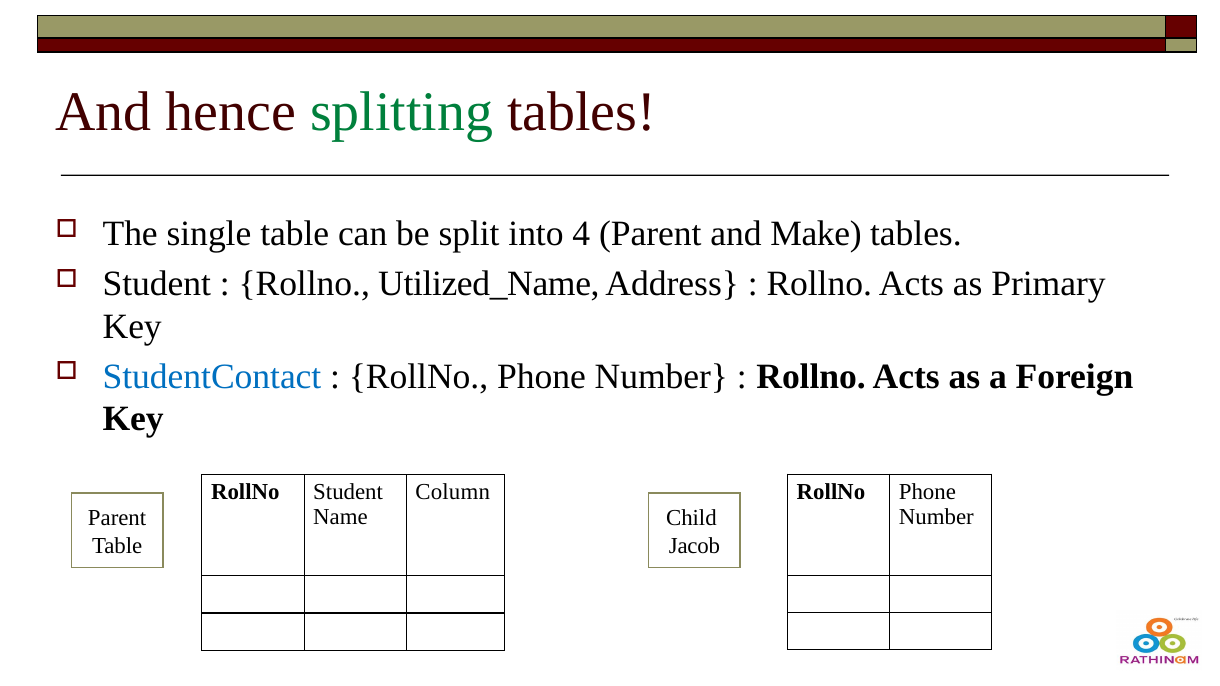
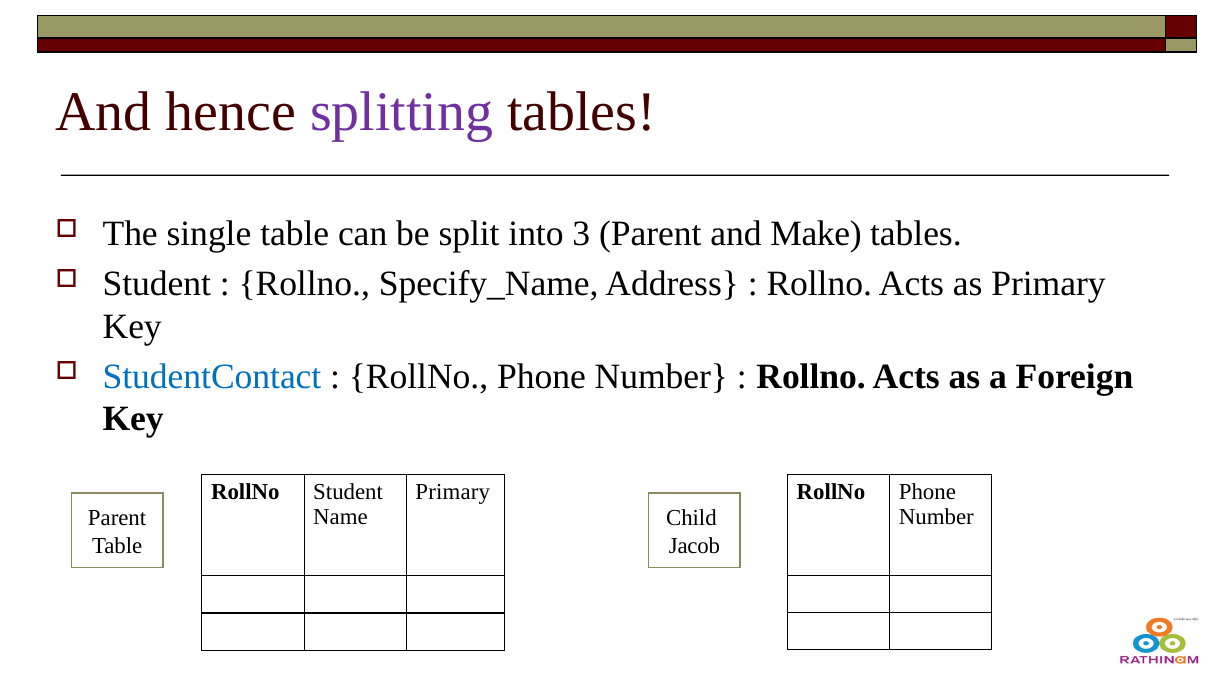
splitting colour: green -> purple
4: 4 -> 3
Utilized_Name: Utilized_Name -> Specify_Name
Column at (453, 492): Column -> Primary
